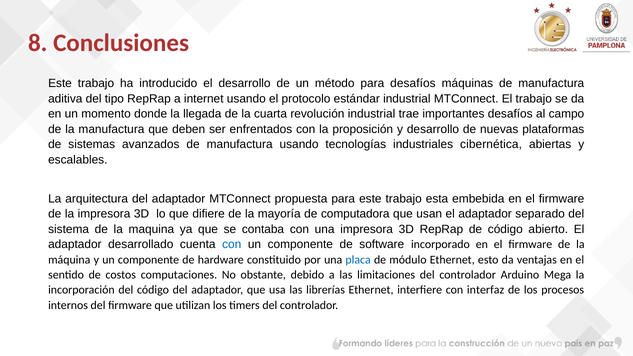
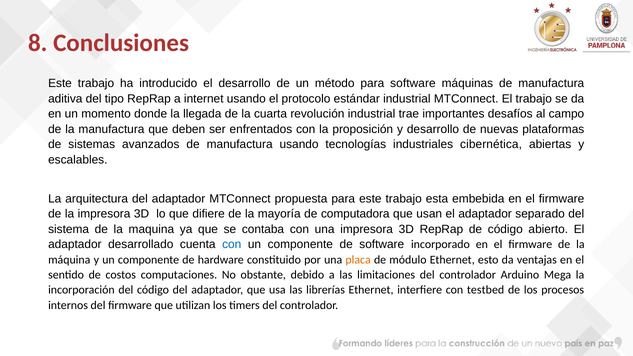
para desafíos: desafíos -> software
placa colour: blue -> orange
interfaz: interfaz -> testbed
